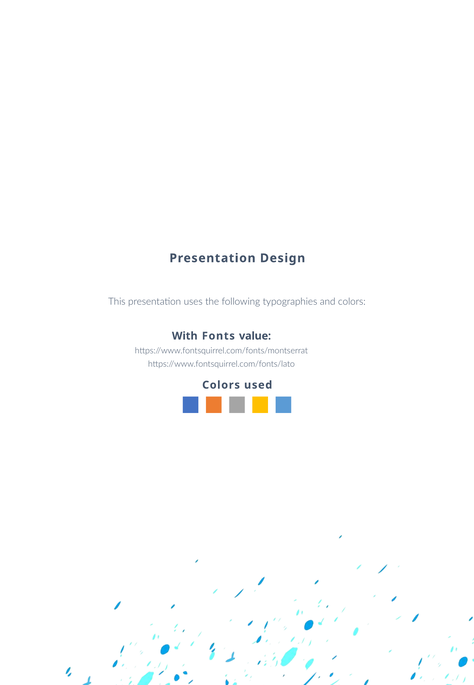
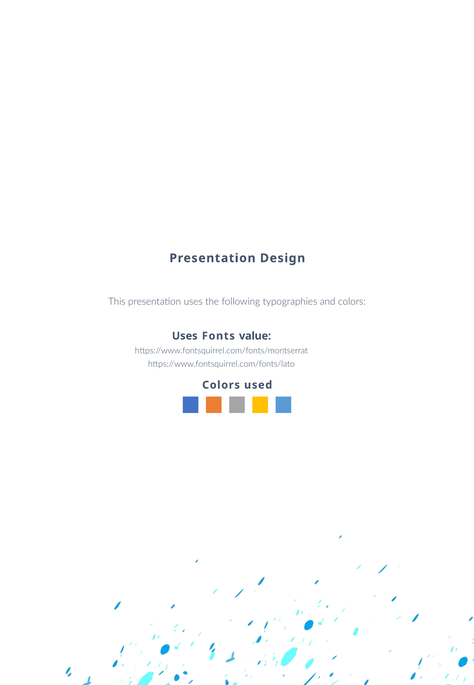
With at (185, 336): With -> Uses
